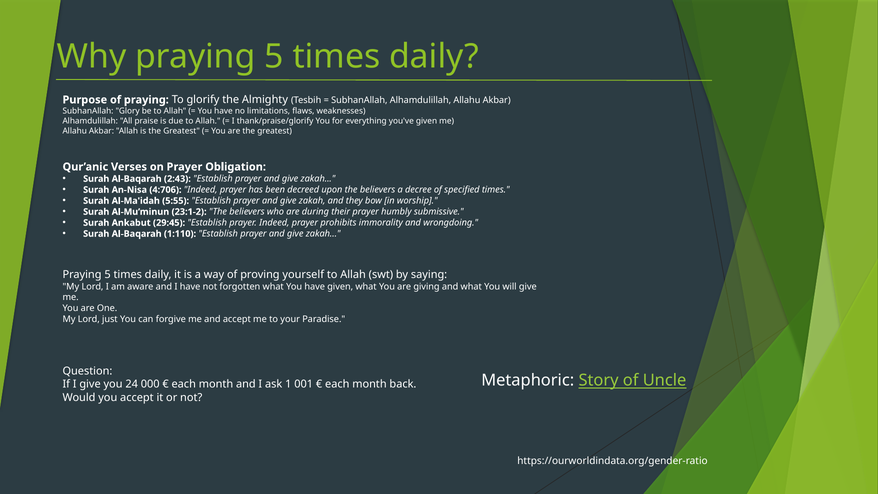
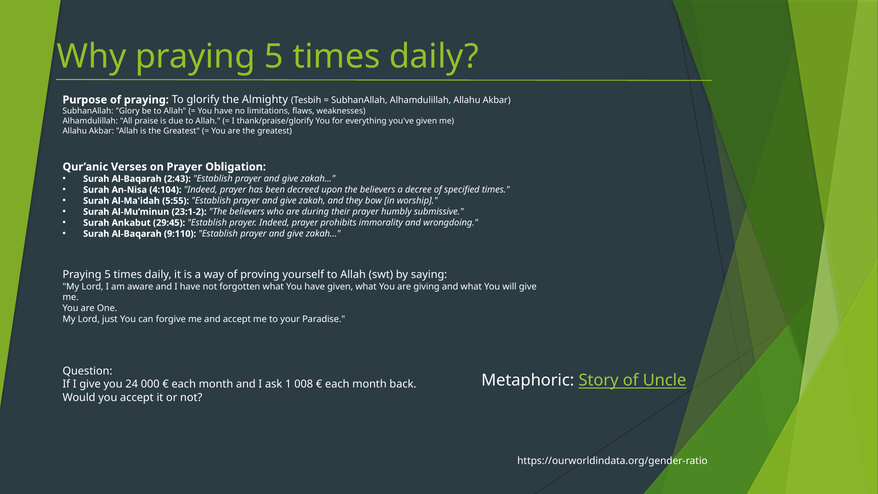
4:706: 4:706 -> 4:104
1:110: 1:110 -> 9:110
001: 001 -> 008
